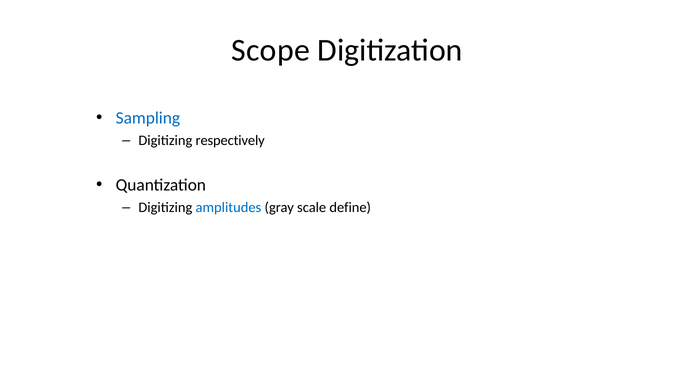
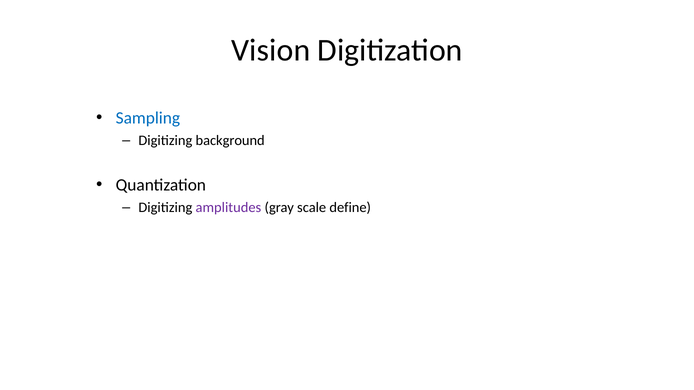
Scope: Scope -> Vision
respectively: respectively -> background
amplitudes colour: blue -> purple
